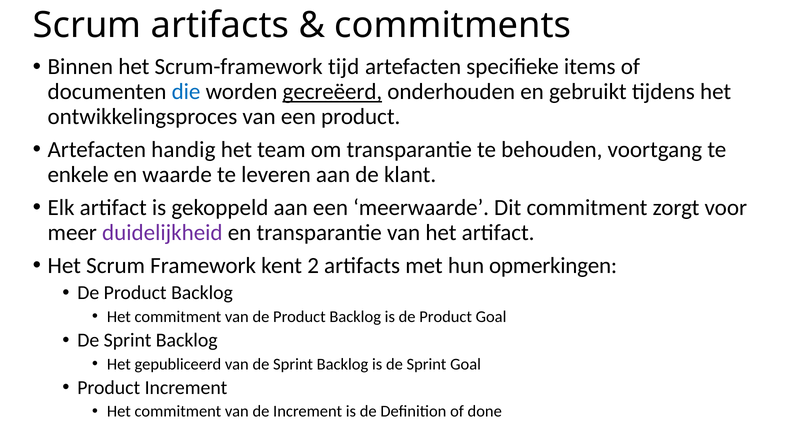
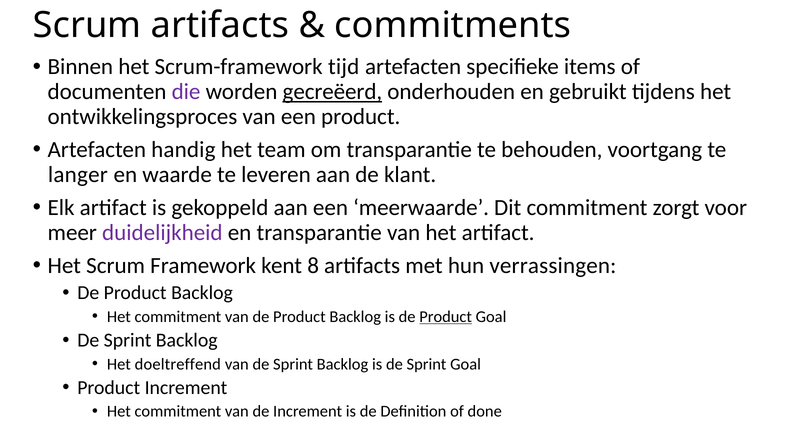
die colour: blue -> purple
enkele: enkele -> langer
2: 2 -> 8
opmerkingen: opmerkingen -> verrassingen
Product at (446, 317) underline: none -> present
gepubliceerd: gepubliceerd -> doeltreffend
